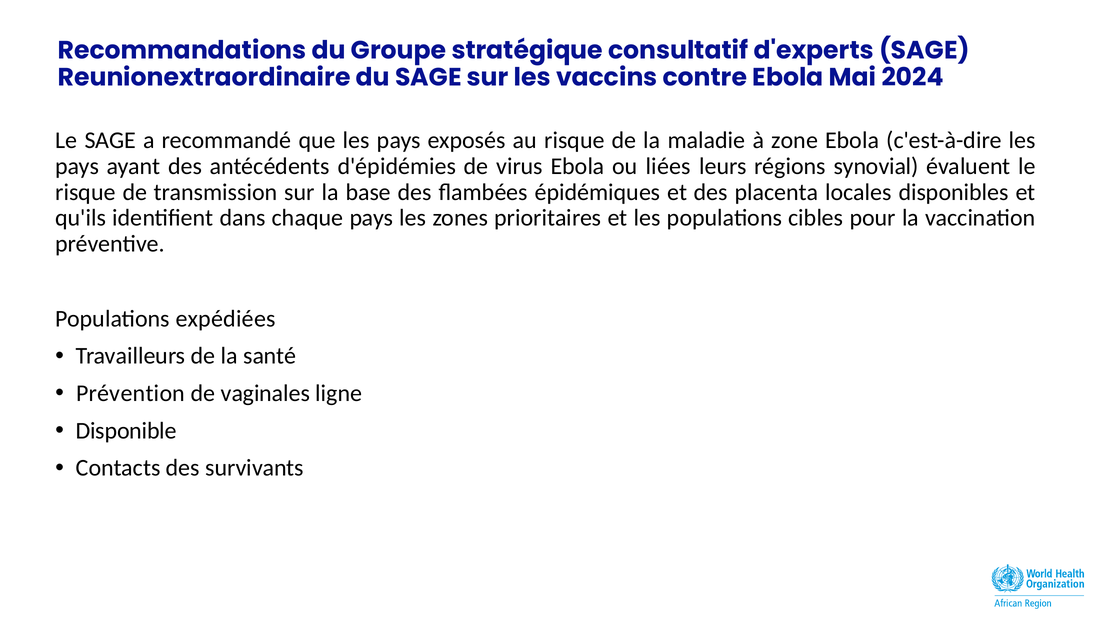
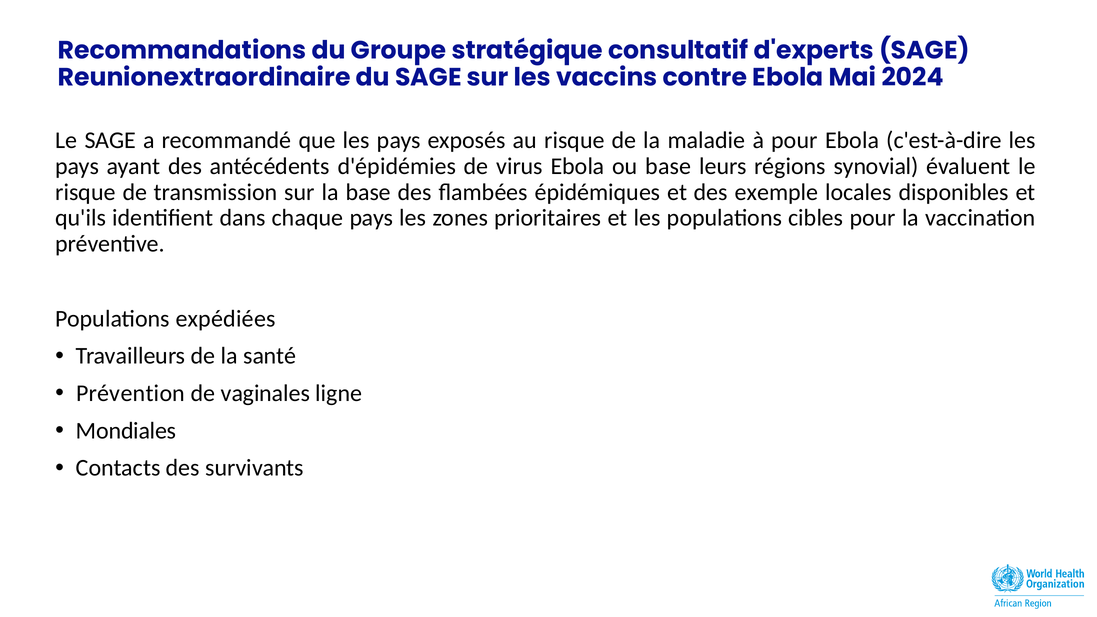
à zone: zone -> pour
ou liées: liées -> base
placenta: placenta -> exemple
Disponible: Disponible -> Mondiales
